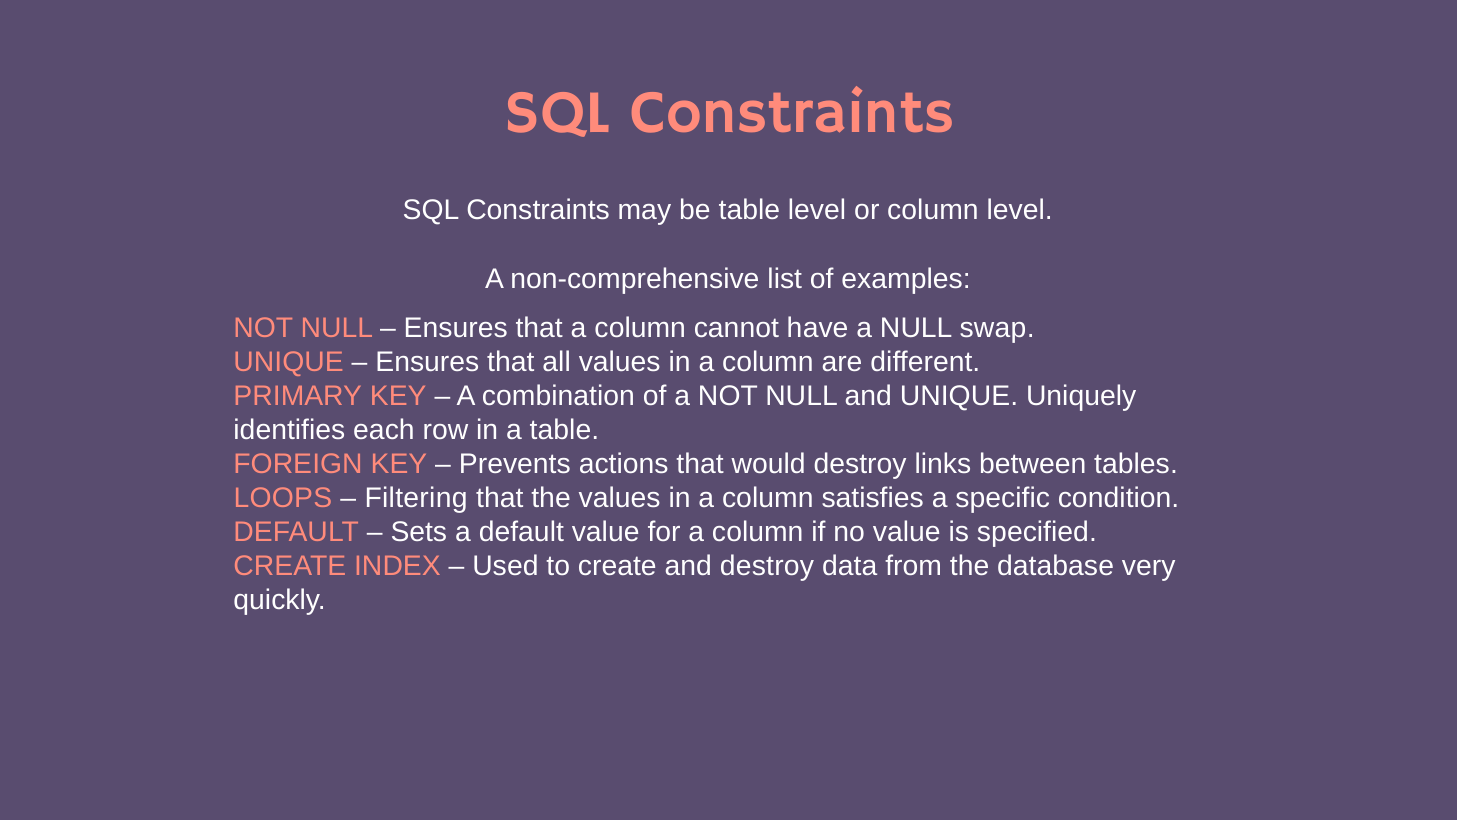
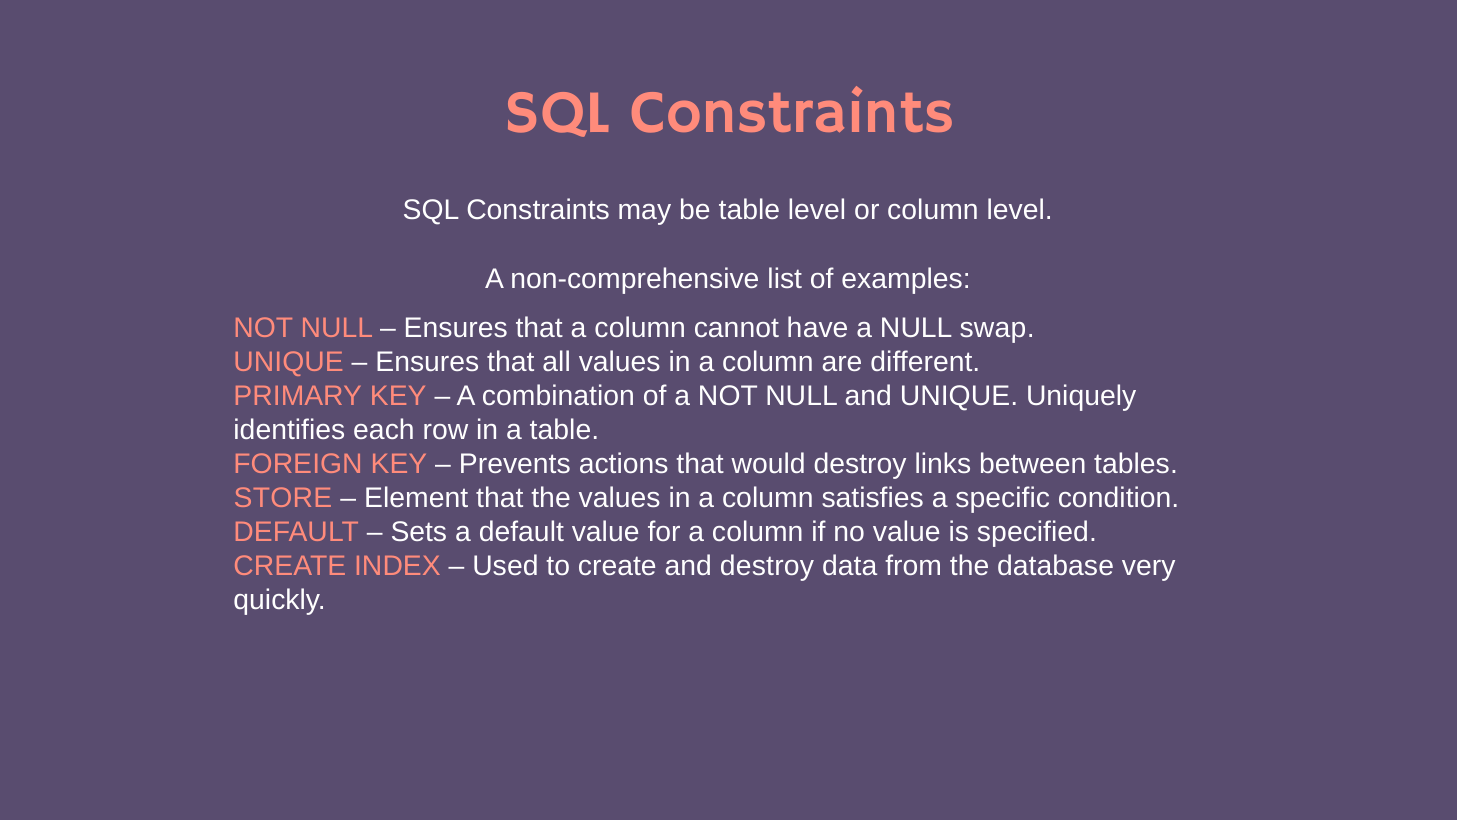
LOOPS: LOOPS -> STORE
Filtering: Filtering -> Element
